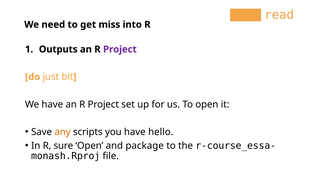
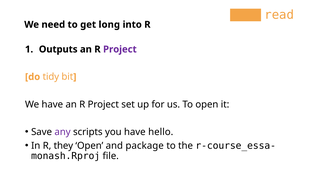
miss: miss -> long
just: just -> tidy
any colour: orange -> purple
sure: sure -> they
